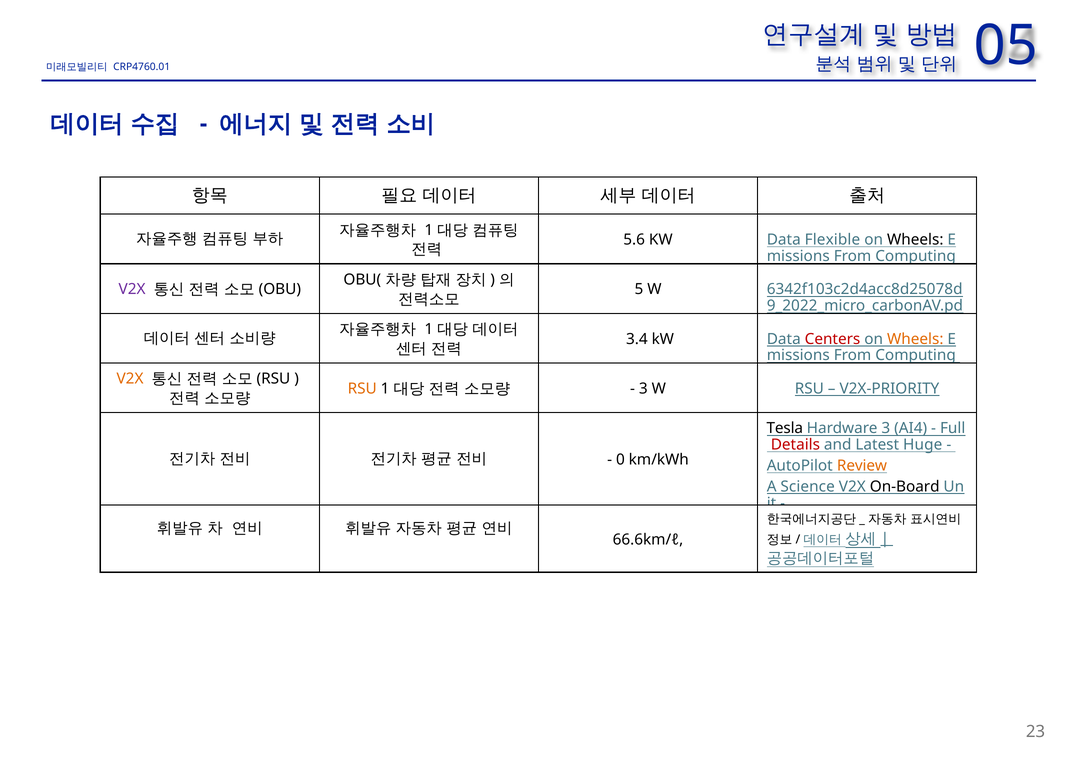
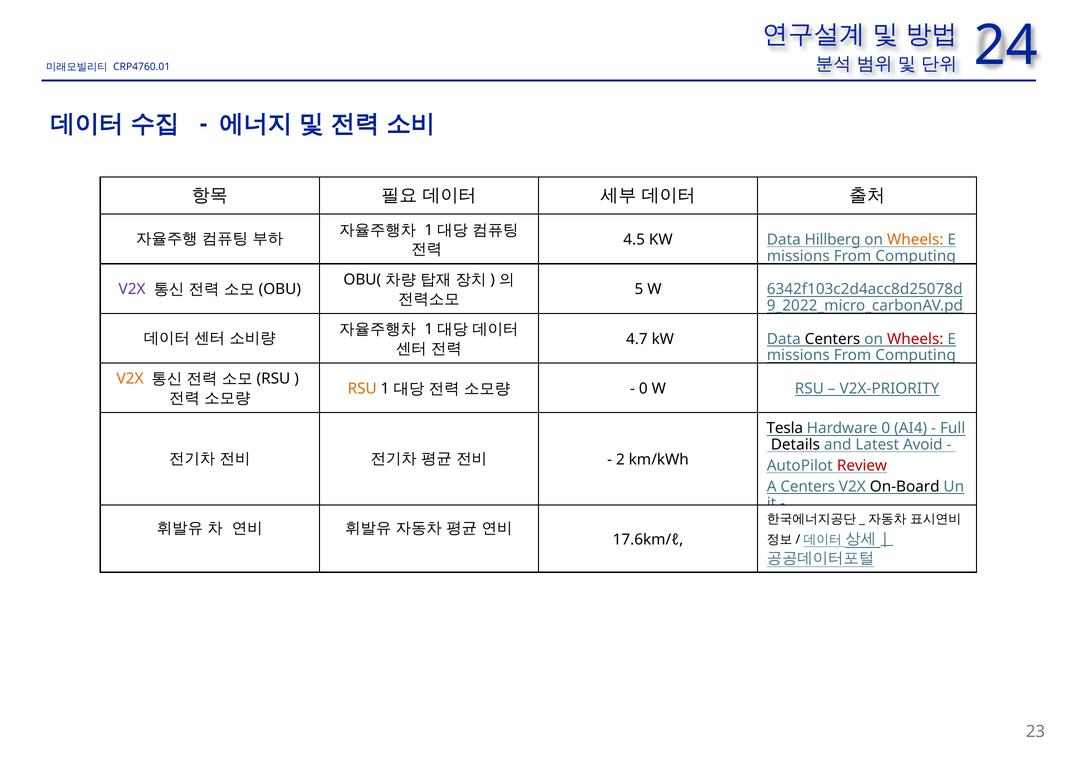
05: 05 -> 24
5.6: 5.6 -> 4.5
Flexible: Flexible -> Hillberg
Wheels at (915, 240) colour: black -> orange
3.4: 3.4 -> 4.7
Centers at (833, 339) colour: red -> black
Wheels at (915, 339) colour: orange -> red
3 at (643, 389): 3 -> 0
Hardware 3: 3 -> 0
Details colour: red -> black
Huge: Huge -> Avoid
0: 0 -> 2
Review colour: orange -> red
A Science: Science -> Centers
66.6km/ℓ: 66.6km/ℓ -> 17.6km/ℓ
